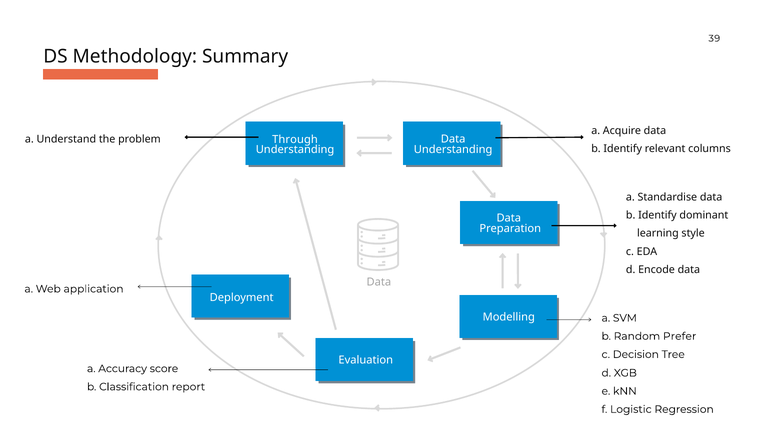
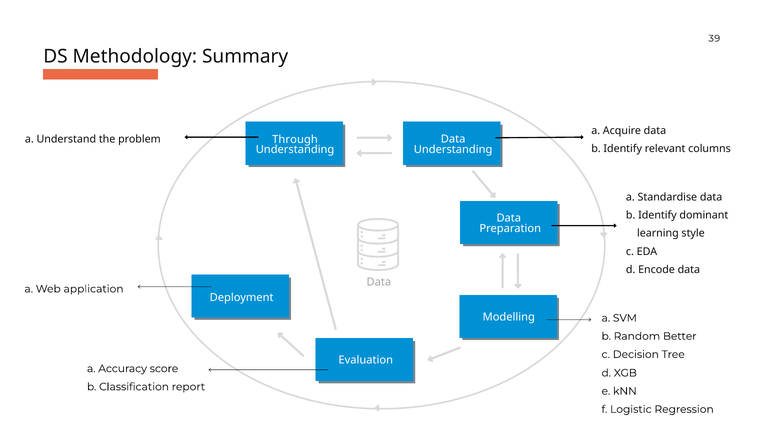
Prefer: Prefer -> Better
